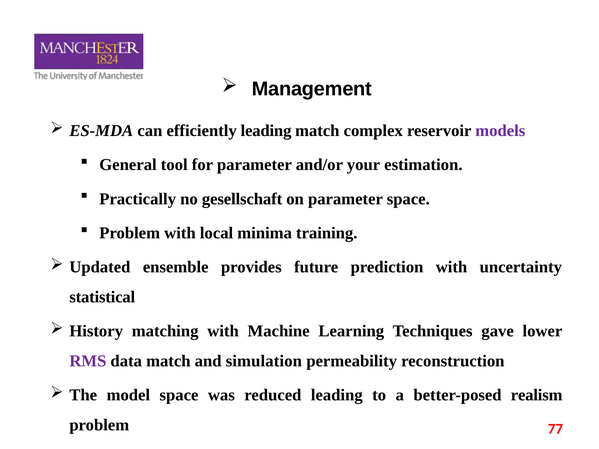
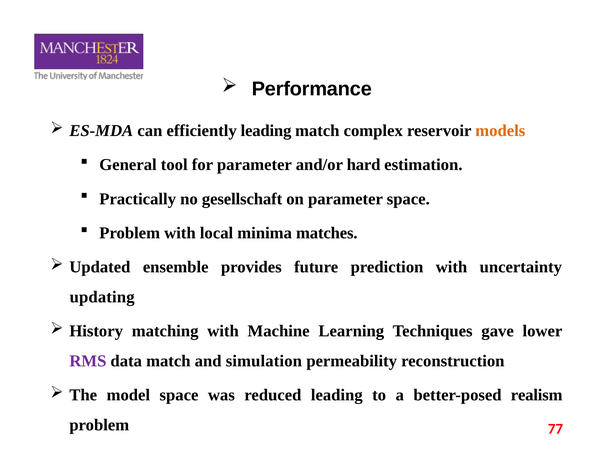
Management: Management -> Performance
models colour: purple -> orange
your: your -> hard
training: training -> matches
statistical: statistical -> updating
